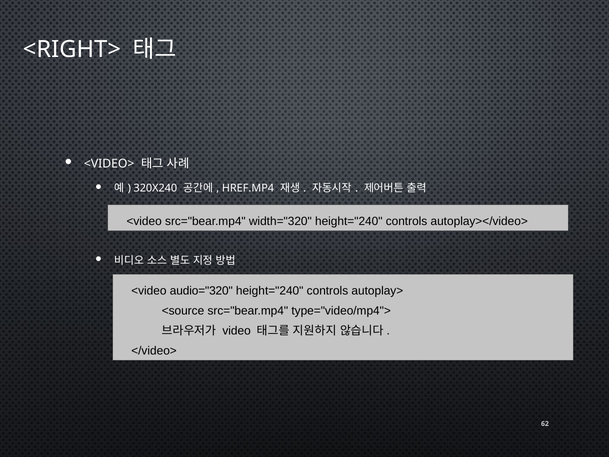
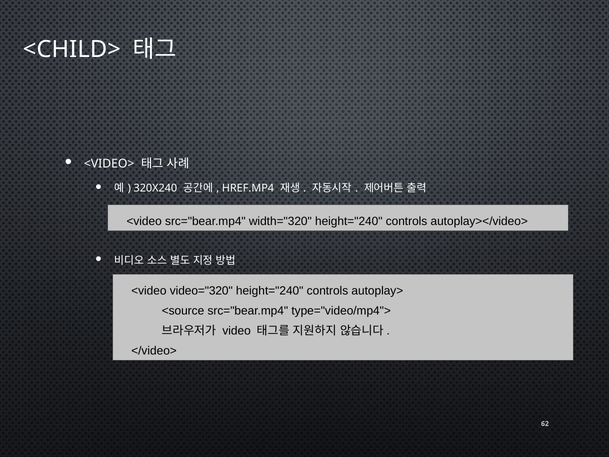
<RIGHT>: <RIGHT> -> <CHILD>
audio="320: audio="320 -> video="320
